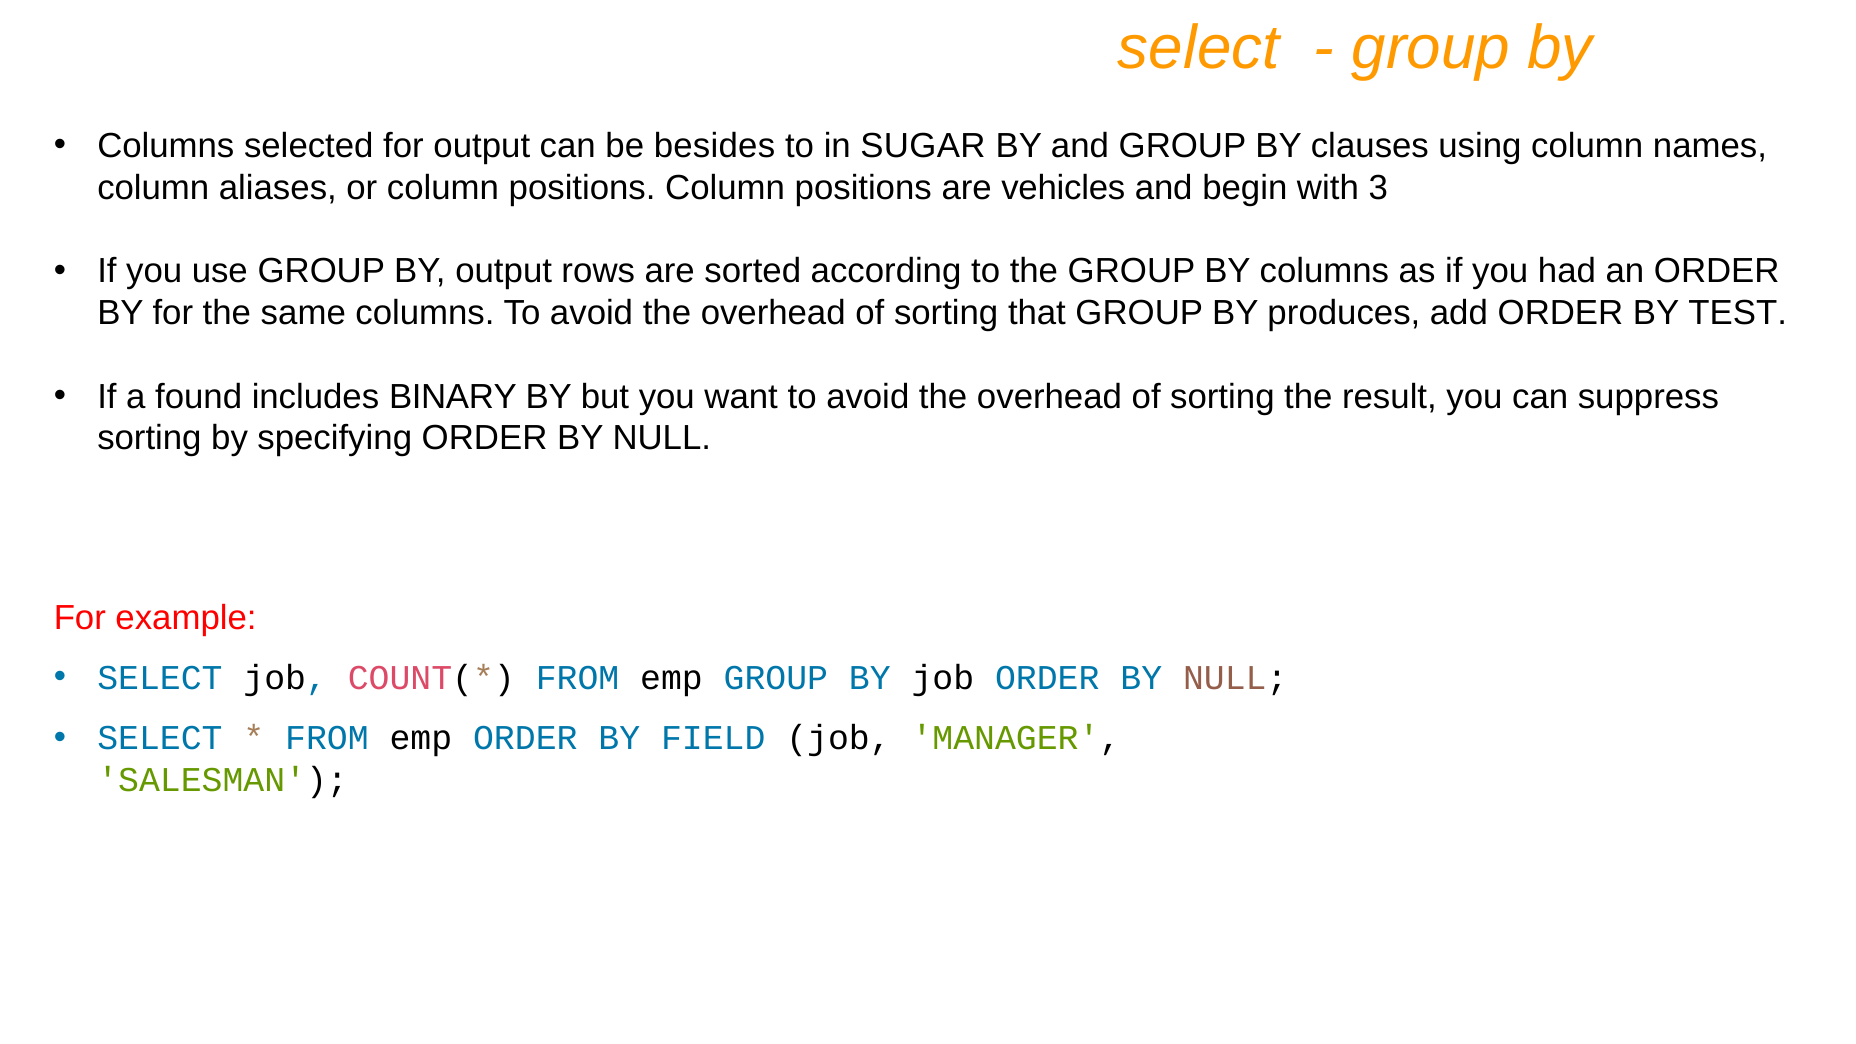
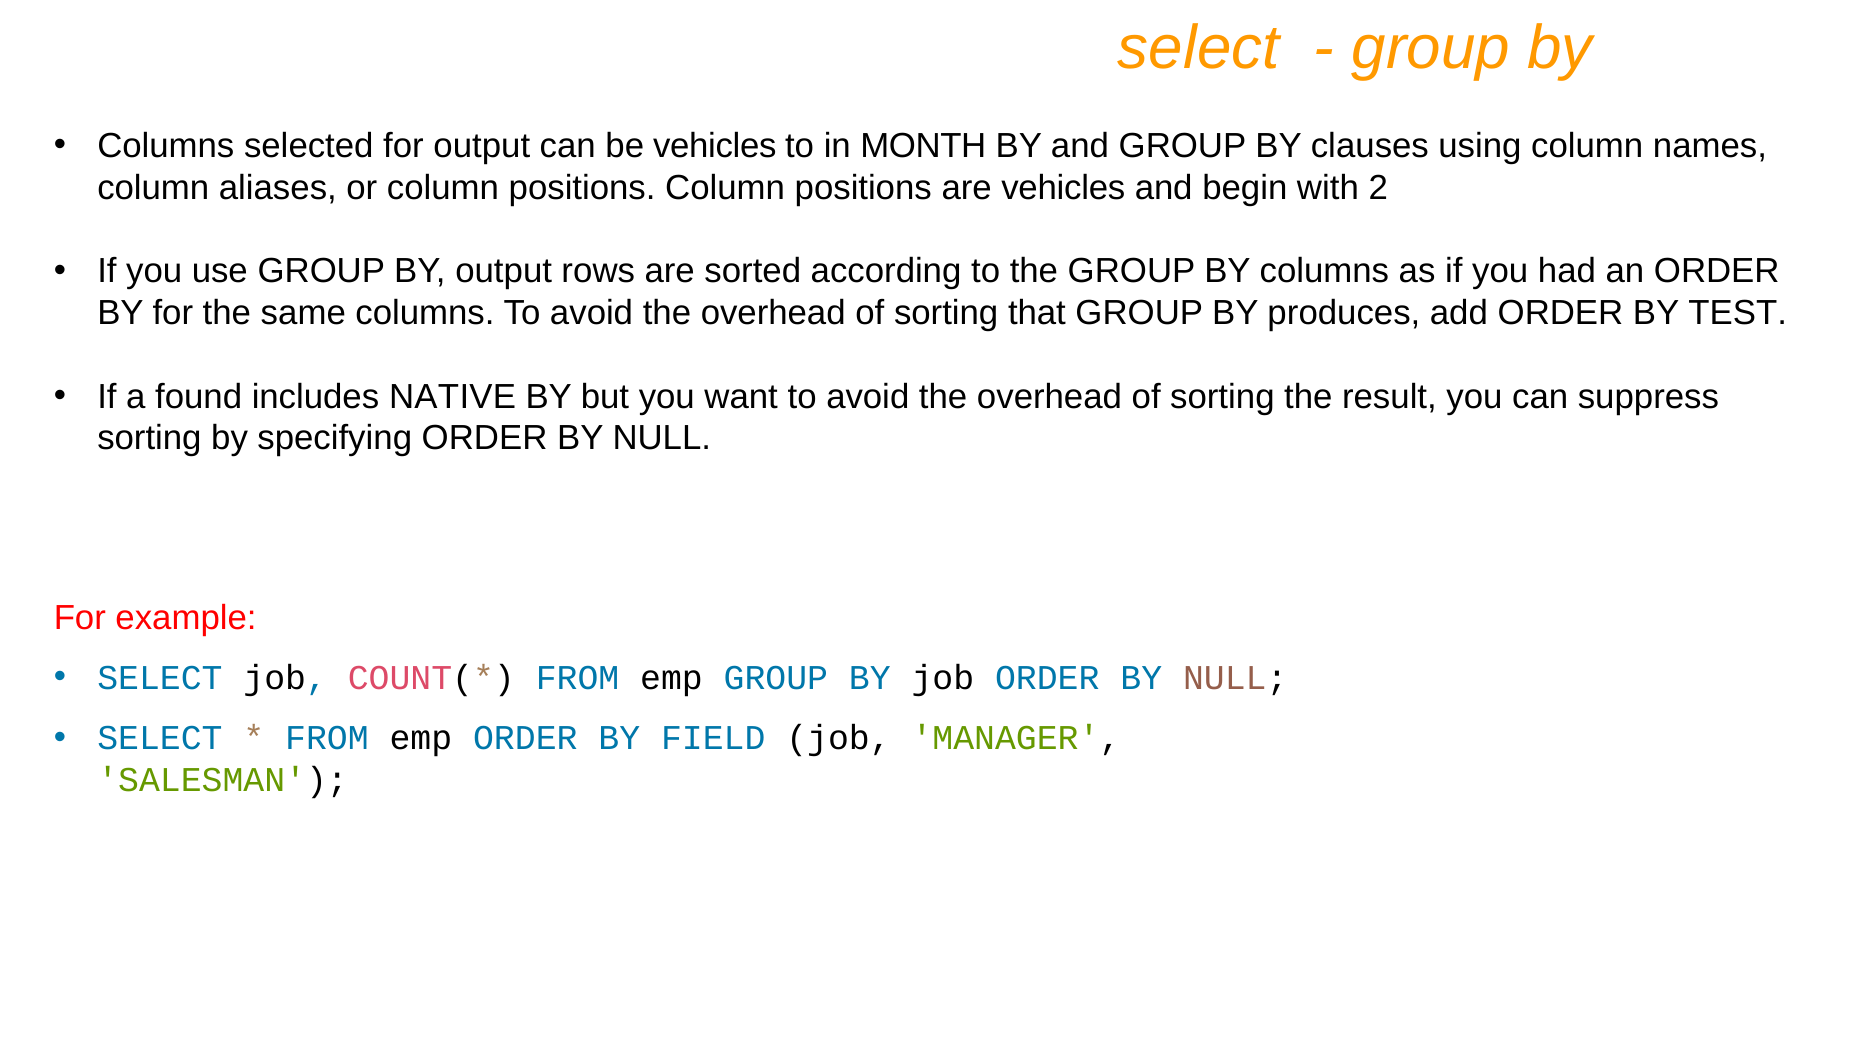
be besides: besides -> vehicles
SUGAR: SUGAR -> MONTH
3: 3 -> 2
BINARY: BINARY -> NATIVE
